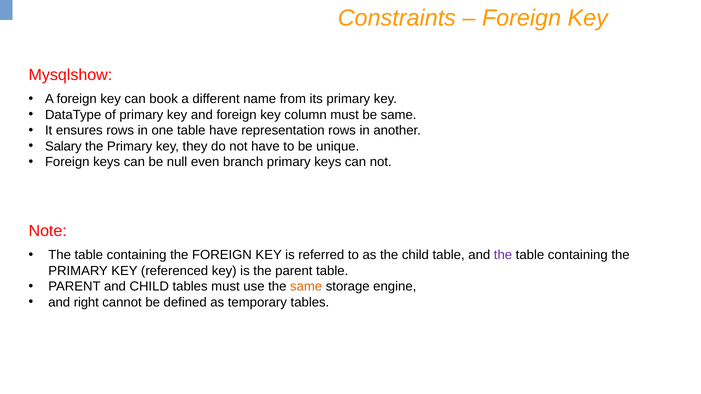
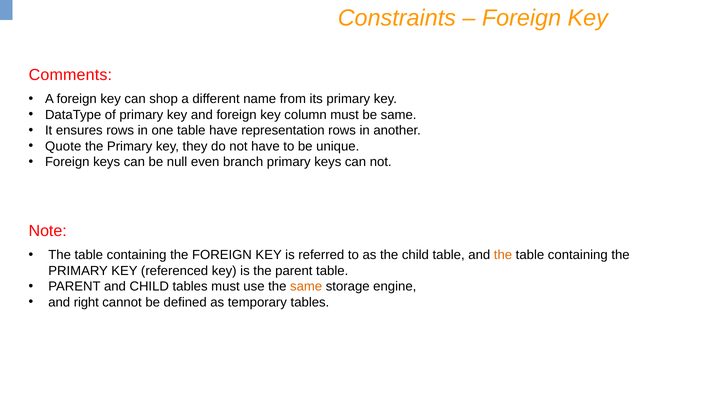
Mysqlshow: Mysqlshow -> Comments
book: book -> shop
Salary: Salary -> Quote
the at (503, 255) colour: purple -> orange
